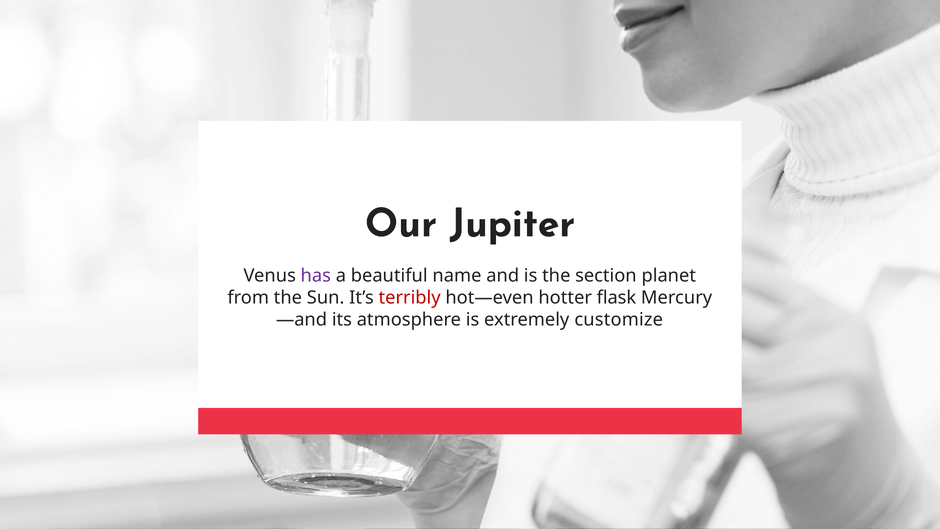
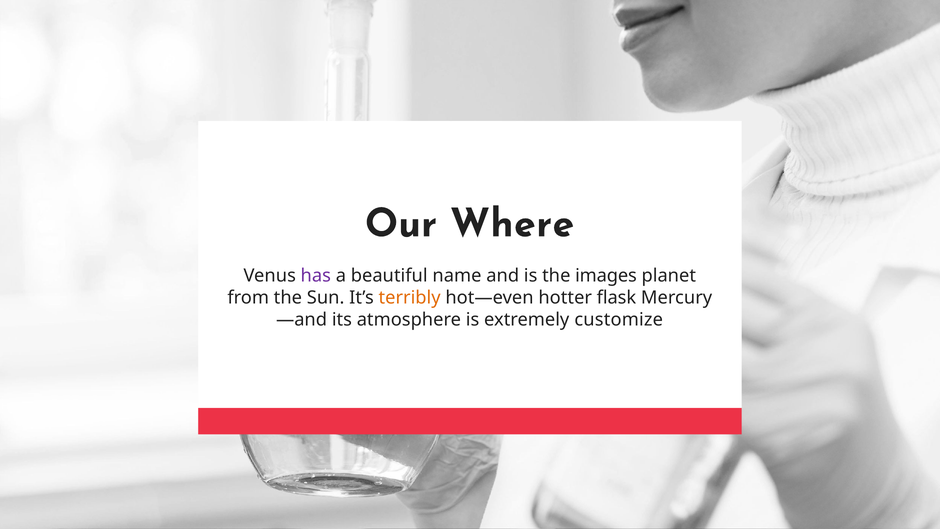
Jupiter: Jupiter -> Where
section: section -> images
terribly colour: red -> orange
